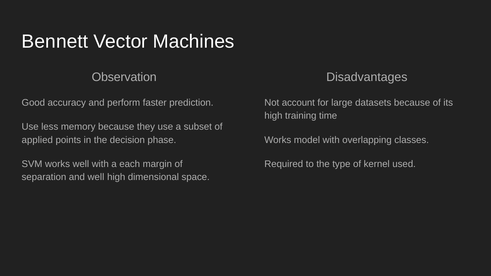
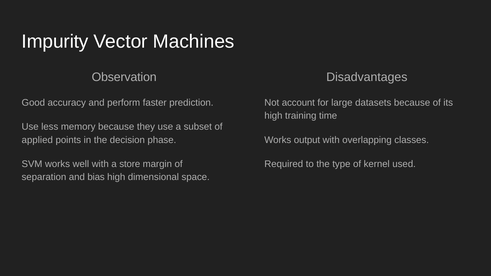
Bennett: Bennett -> Impurity
model: model -> output
each: each -> store
and well: well -> bias
